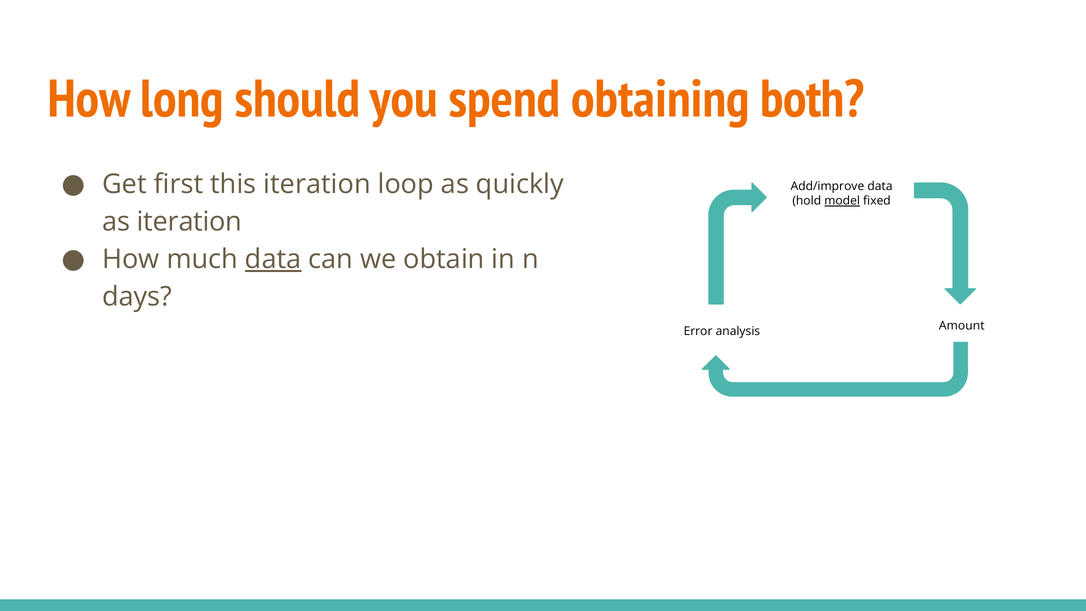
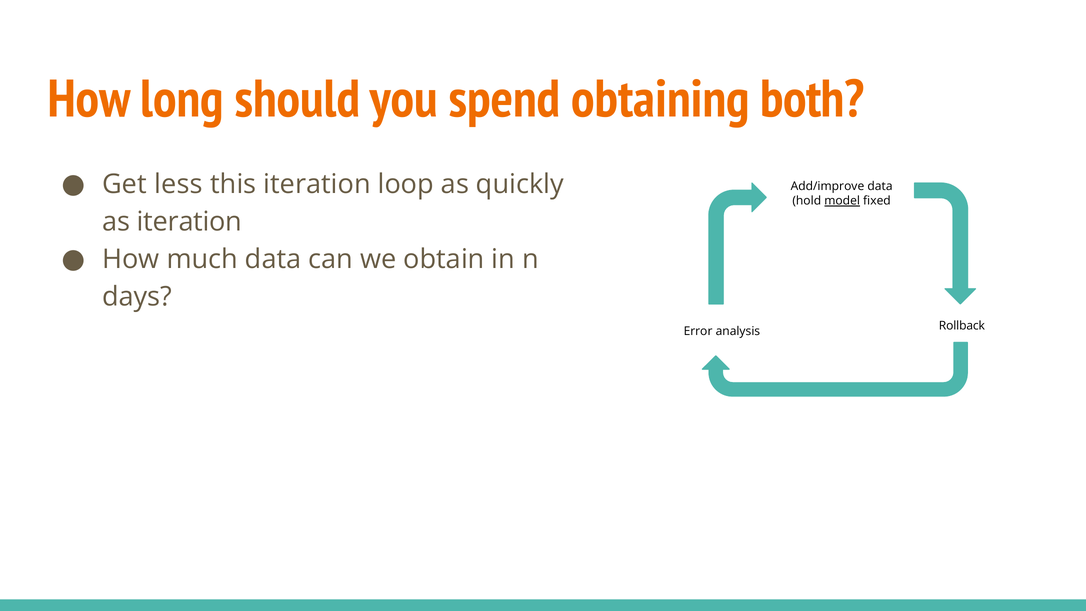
first: first -> less
data at (273, 259) underline: present -> none
Amount: Amount -> Rollback
